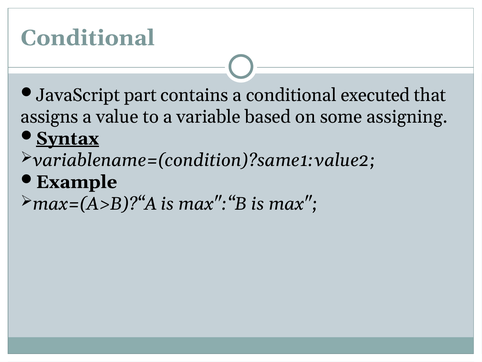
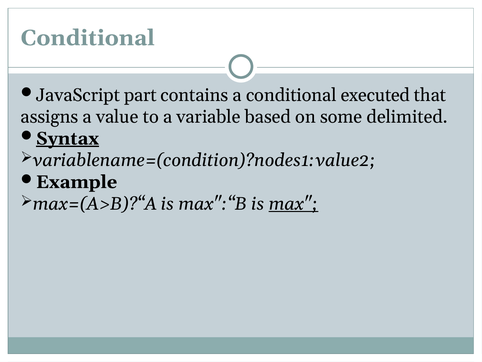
assigning: assigning -> delimited
variablename=(condition)?same1:value2: variablename=(condition)?same1:value2 -> variablename=(condition)?nodes1:value2
max underline: none -> present
